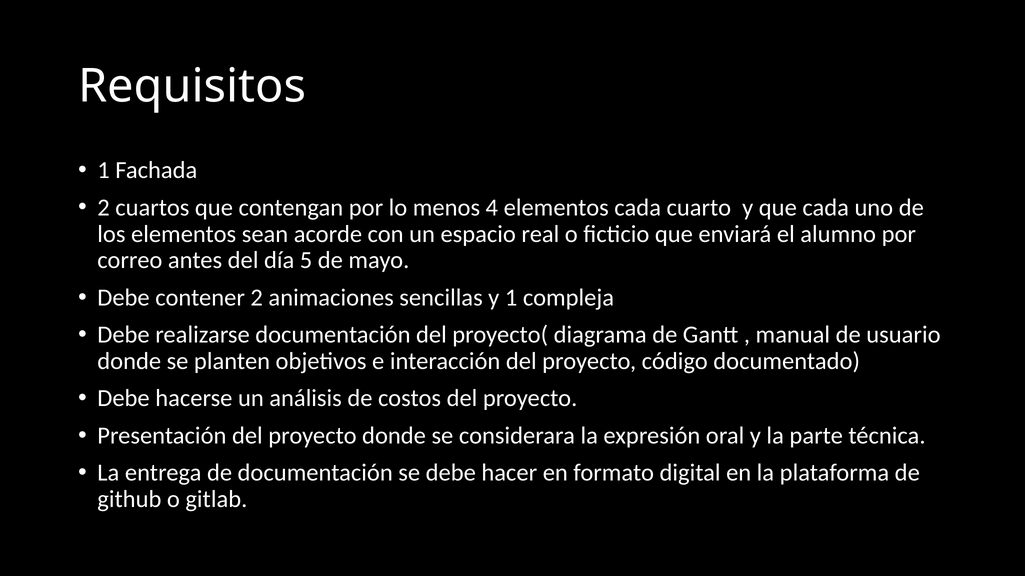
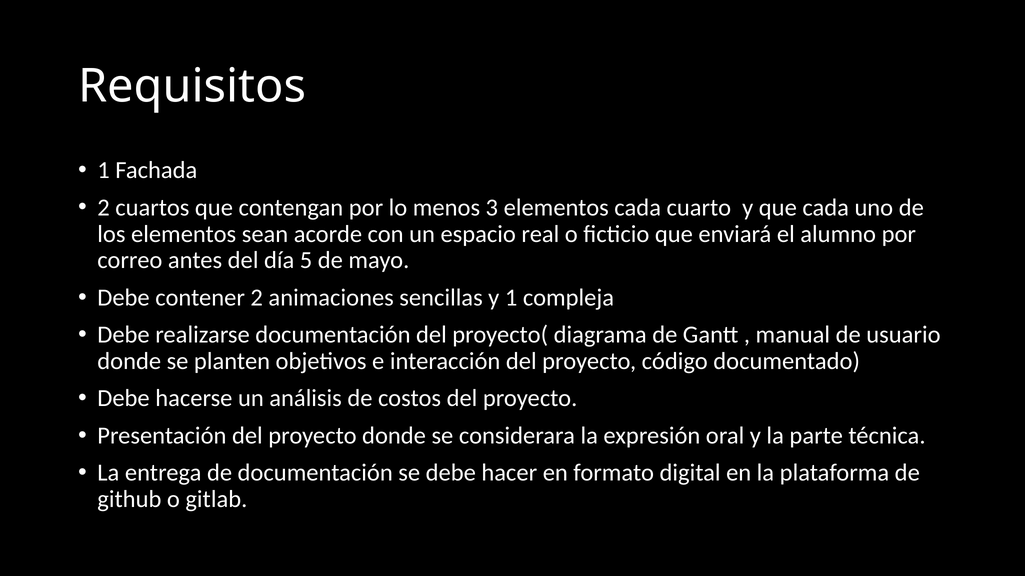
4: 4 -> 3
